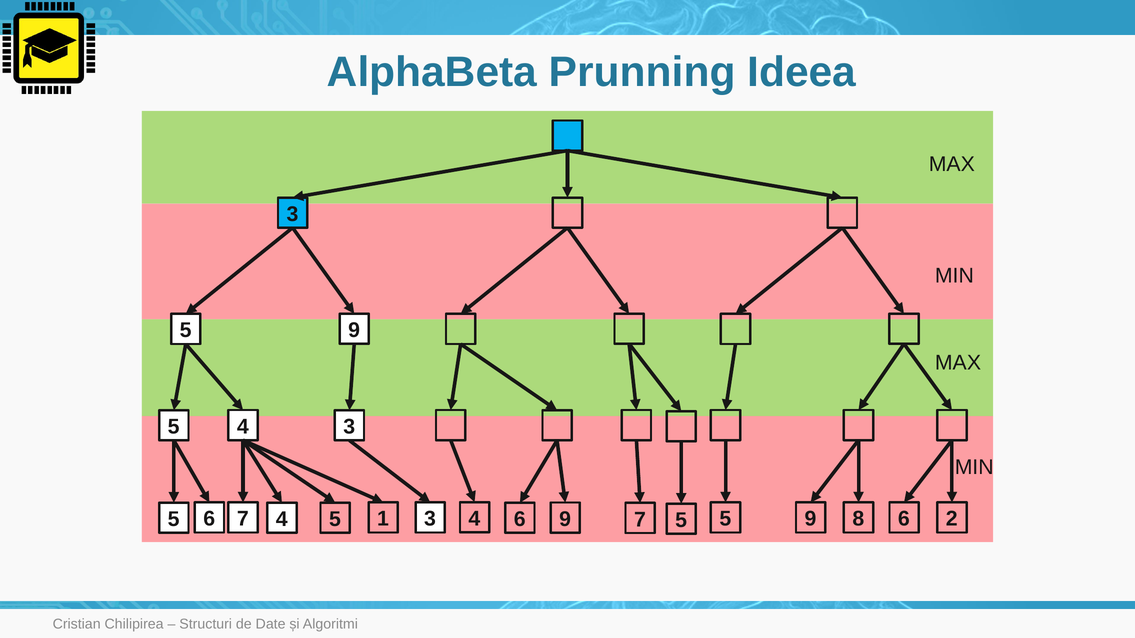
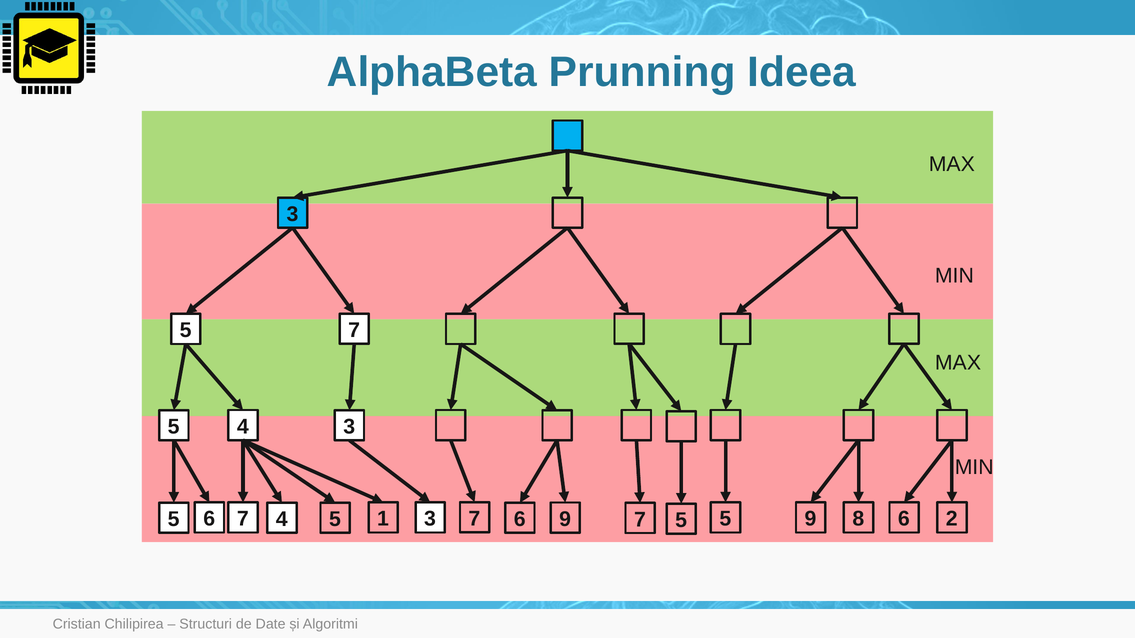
5 9: 9 -> 7
1 4: 4 -> 7
